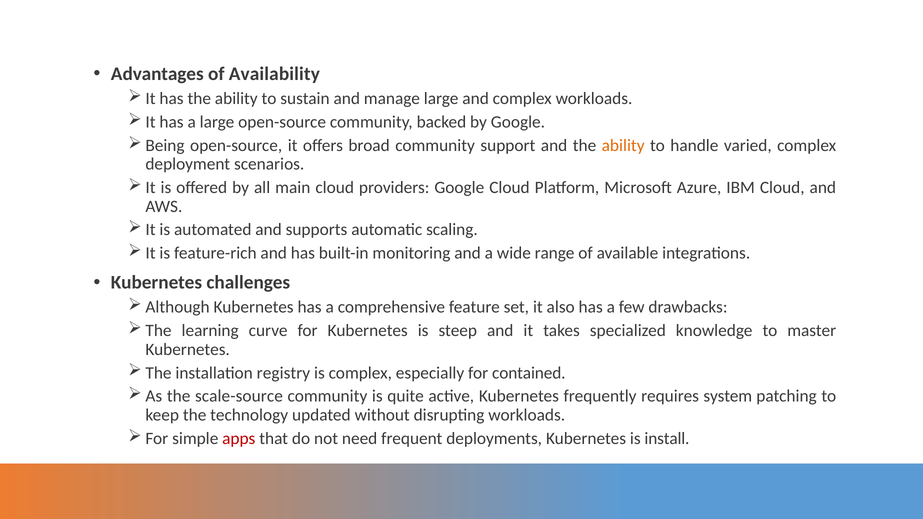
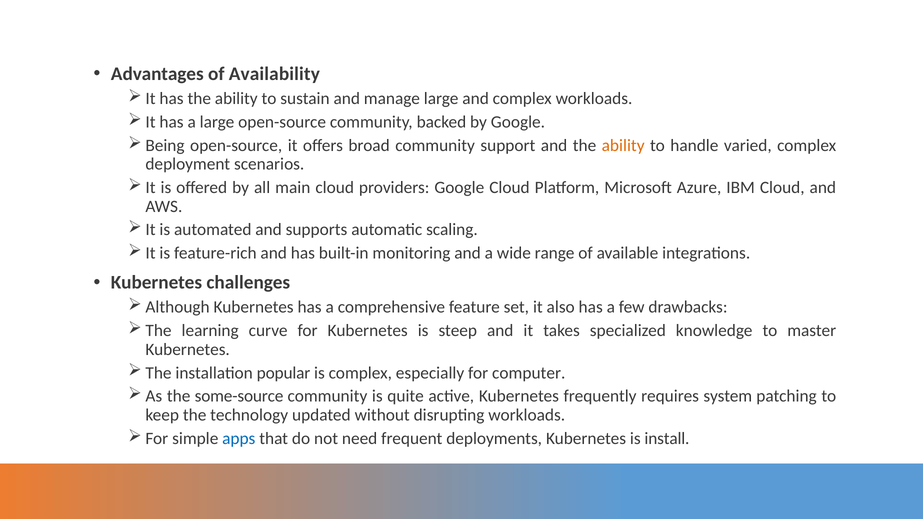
registry: registry -> popular
contained: contained -> computer
scale-source: scale-source -> some-source
apps colour: red -> blue
